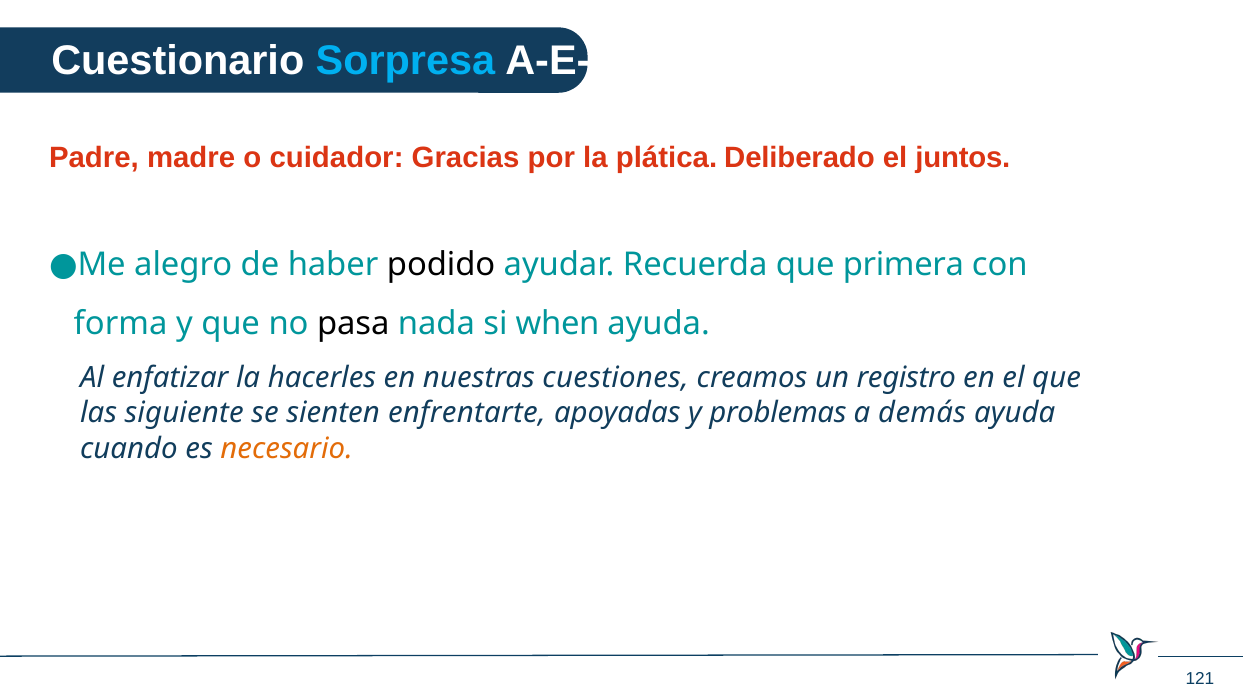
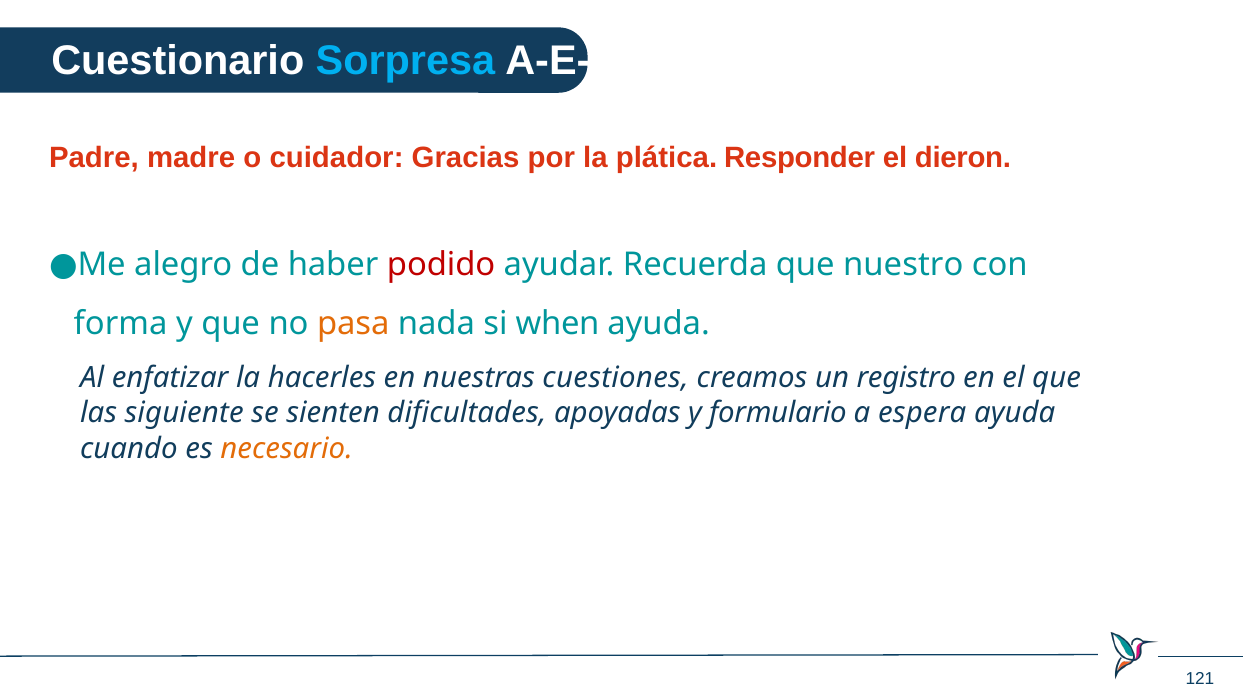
Deliberado: Deliberado -> Responder
juntos: juntos -> dieron
podido colour: black -> red
primera: primera -> nuestro
pasa colour: black -> orange
enfrentarte: enfrentarte -> dificultades
problemas: problemas -> formulario
demás: demás -> espera
